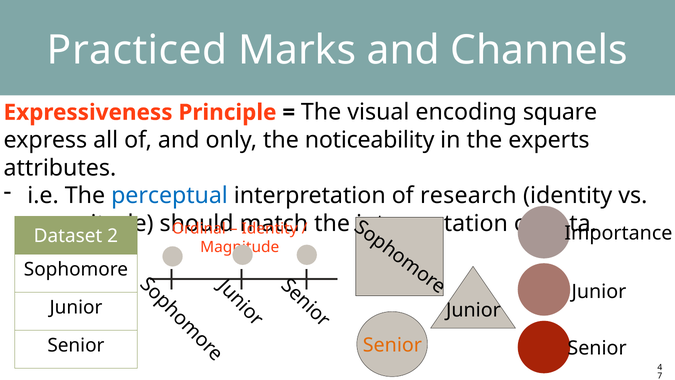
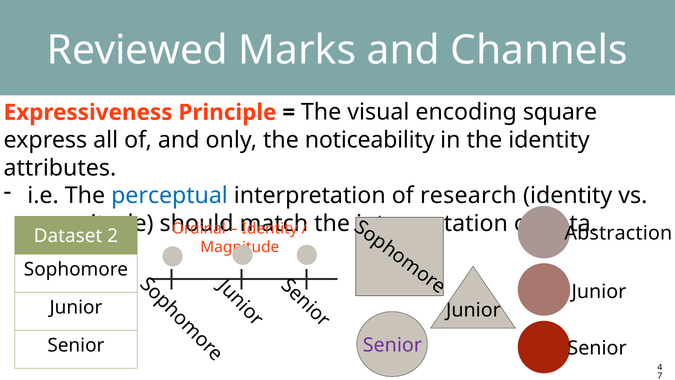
Practiced: Practiced -> Reviewed
the experts: experts -> identity
Importance: Importance -> Abstraction
Senior at (392, 345) colour: orange -> purple
